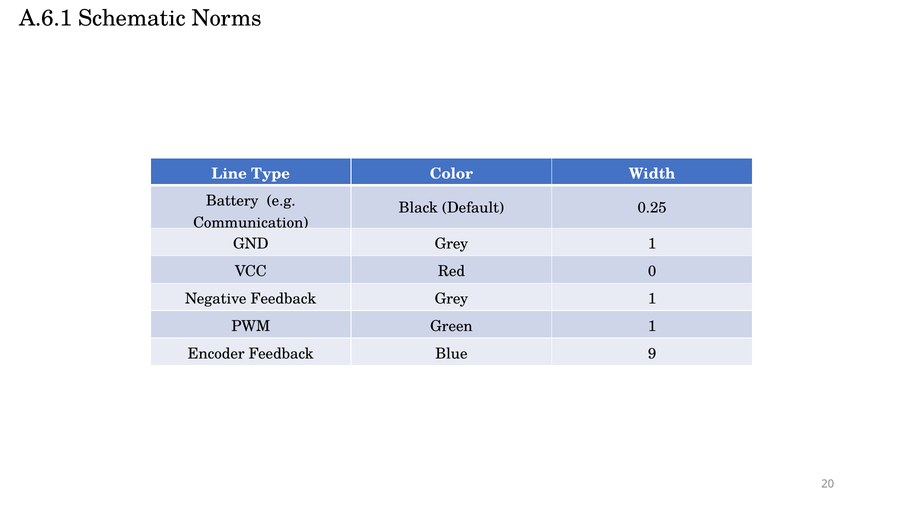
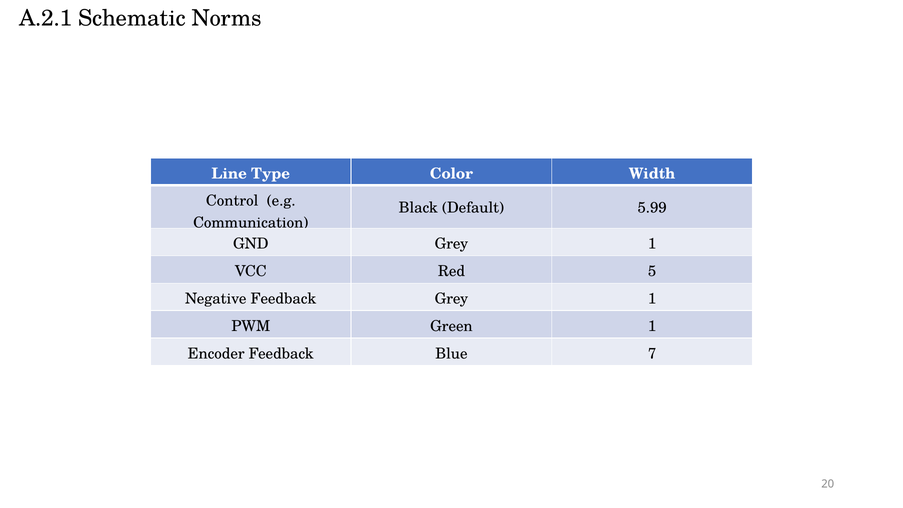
A.6.1: A.6.1 -> A.2.1
Battery: Battery -> Control
0.25: 0.25 -> 5.99
0: 0 -> 5
9: 9 -> 7
